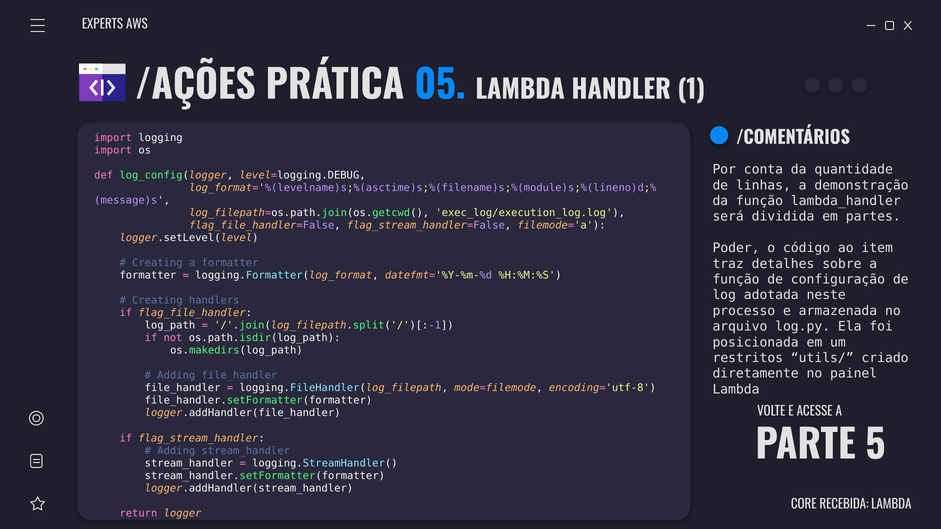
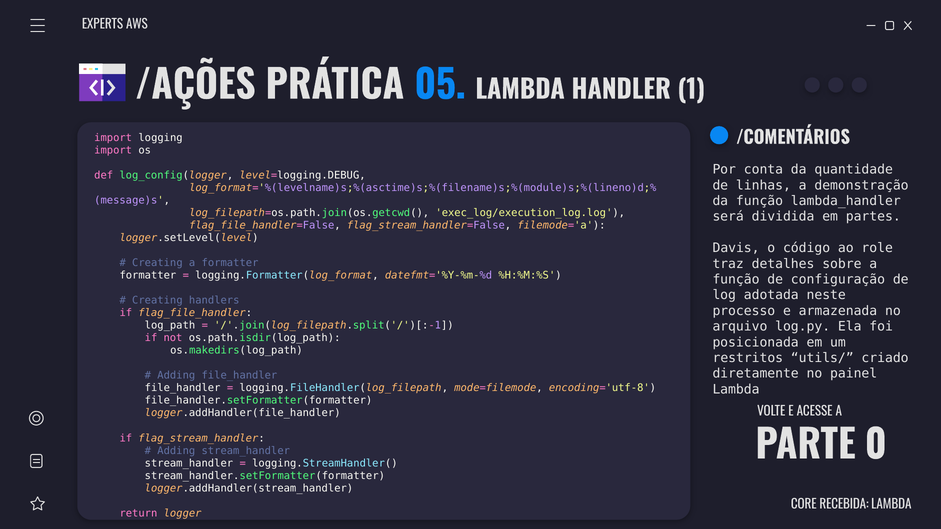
Poder: Poder -> Davis
item: item -> role
5: 5 -> 0
